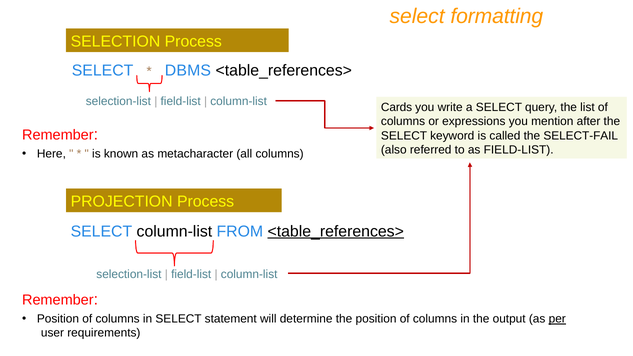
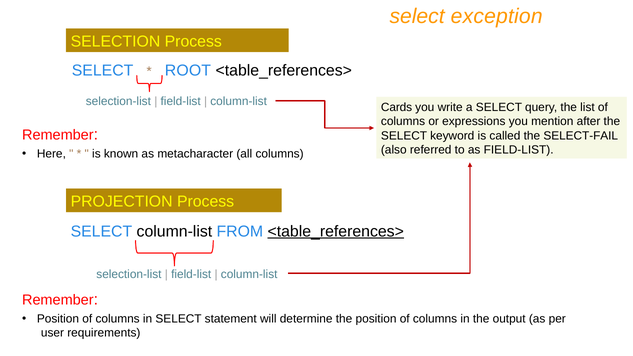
formatting: formatting -> exception
DBMS: DBMS -> ROOT
per underline: present -> none
